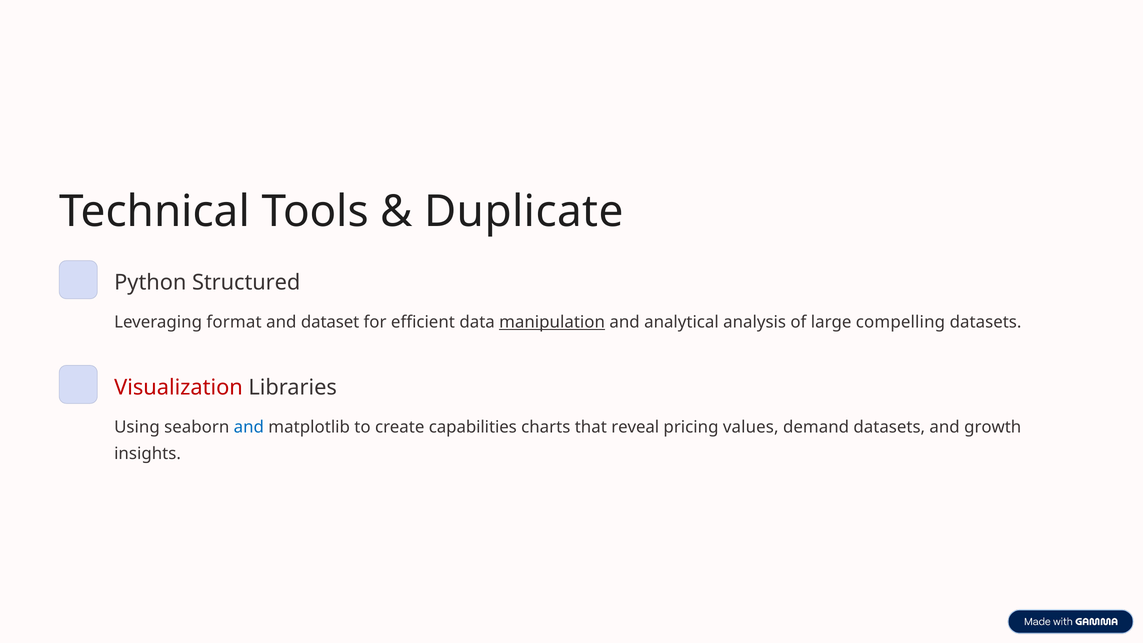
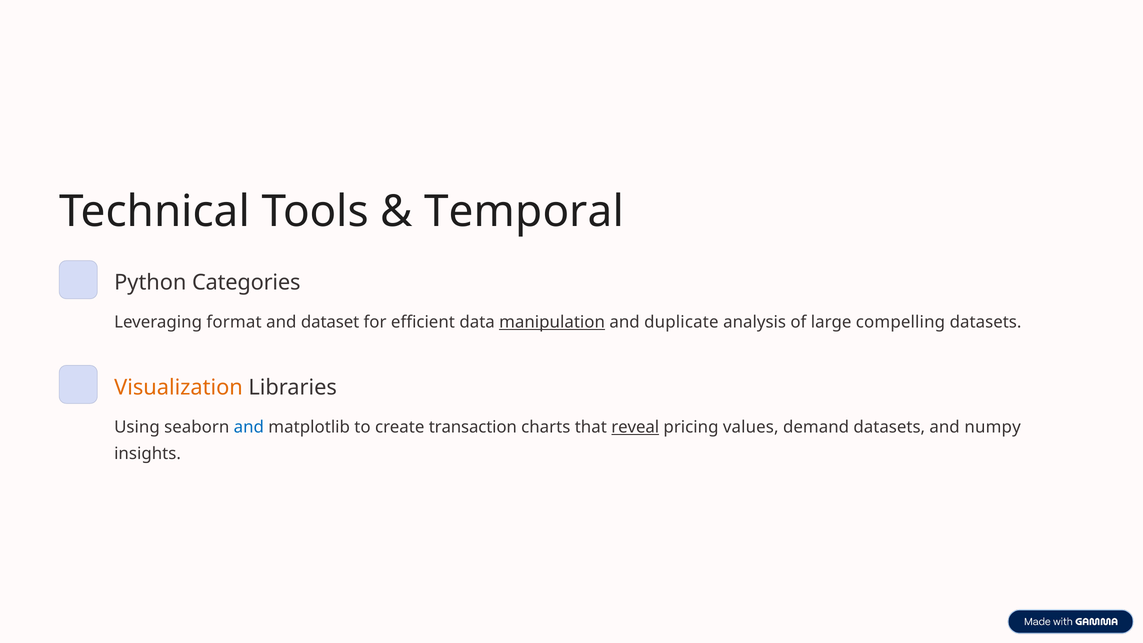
Duplicate: Duplicate -> Temporal
Structured: Structured -> Categories
analytical: analytical -> duplicate
Visualization colour: red -> orange
capabilities: capabilities -> transaction
reveal underline: none -> present
growth: growth -> numpy
